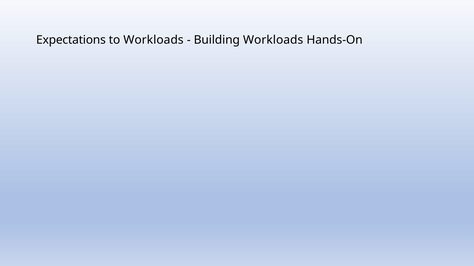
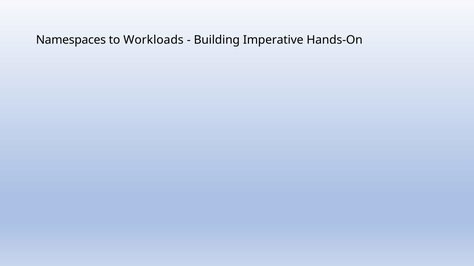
Expectations: Expectations -> Namespaces
Building Workloads: Workloads -> Imperative
